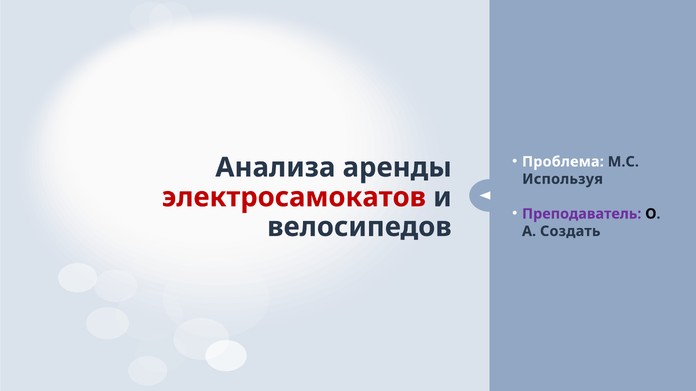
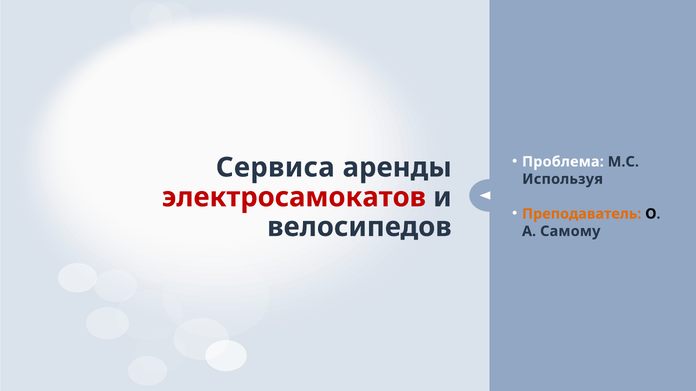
Анализа: Анализа -> Сервиса
Преподаватель colour: purple -> orange
Создать: Создать -> Самому
